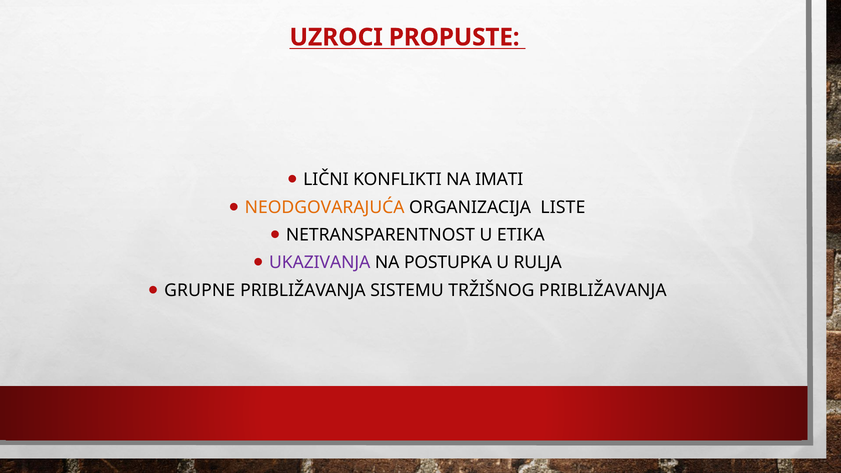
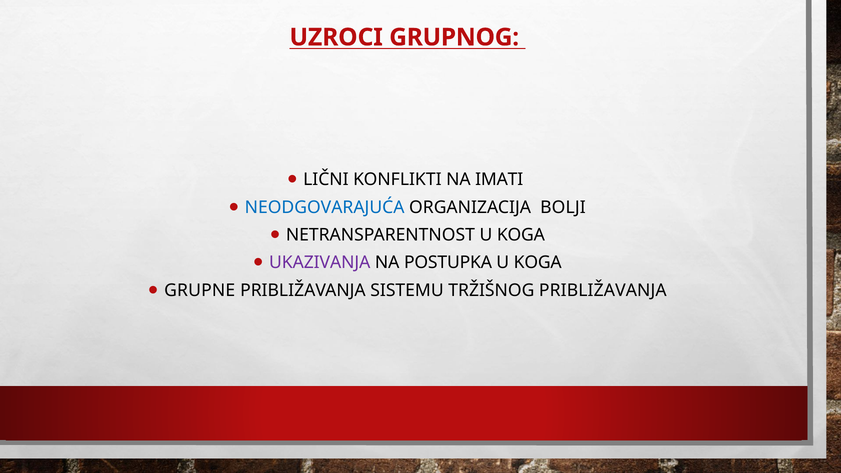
PROPUSTE: PROPUSTE -> GRUPNOG
NEODGOVARAJUĆA colour: orange -> blue
LISTE: LISTE -> BOLJI
NETRANSPARENTNOST U ETIKA: ETIKA -> KOGA
RULJA at (538, 263): RULJA -> KOGA
